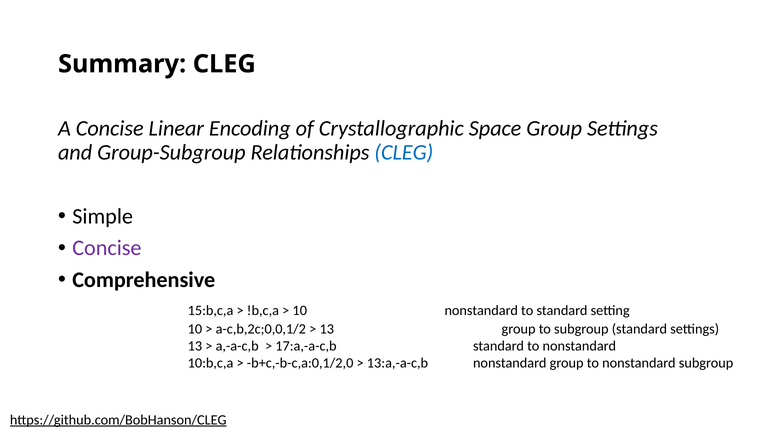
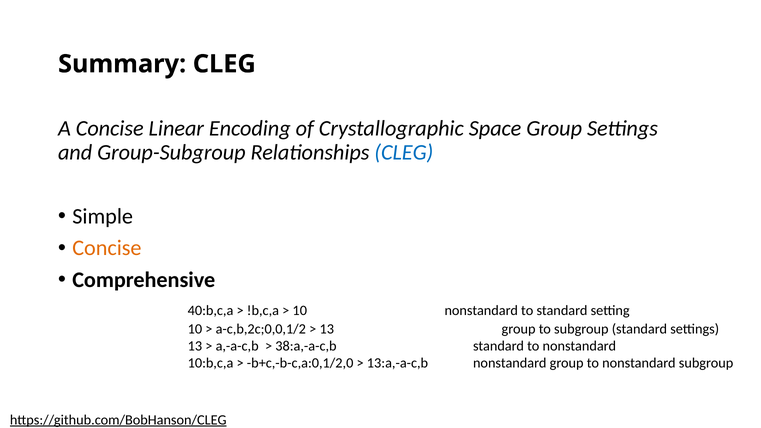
Concise at (107, 248) colour: purple -> orange
15:b,c,a: 15:b,c,a -> 40:b,c,a
17:a,-a-c,b: 17:a,-a-c,b -> 38:a,-a-c,b
